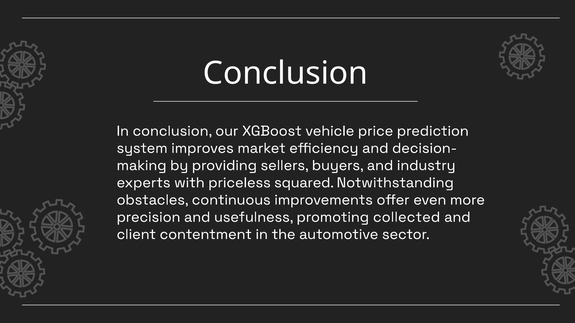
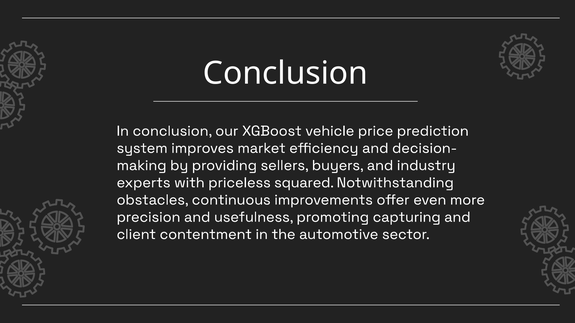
collected: collected -> capturing
